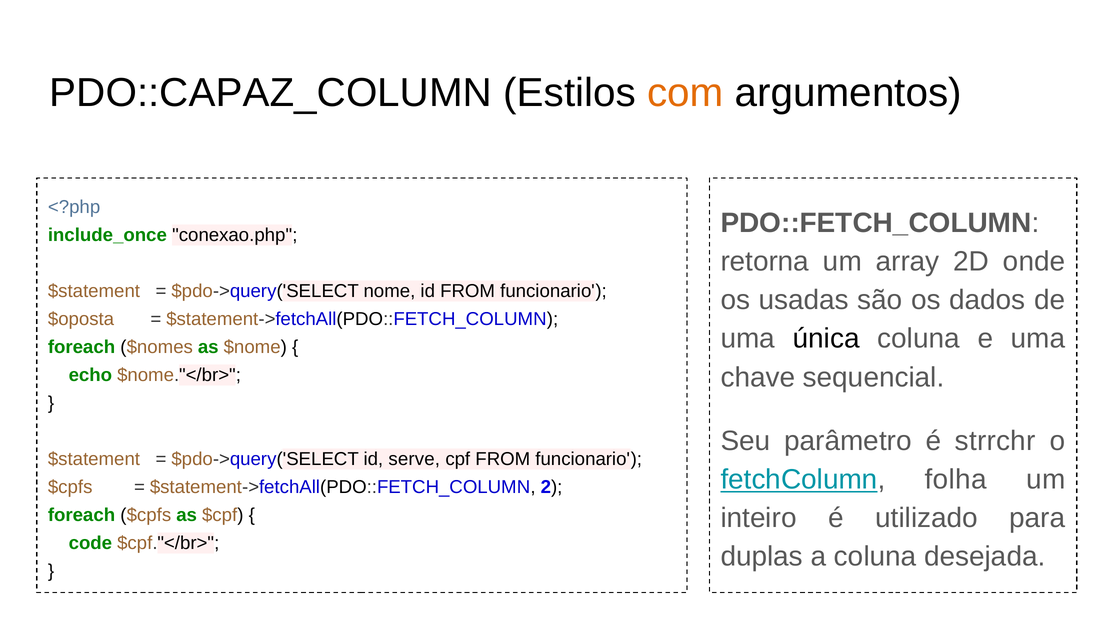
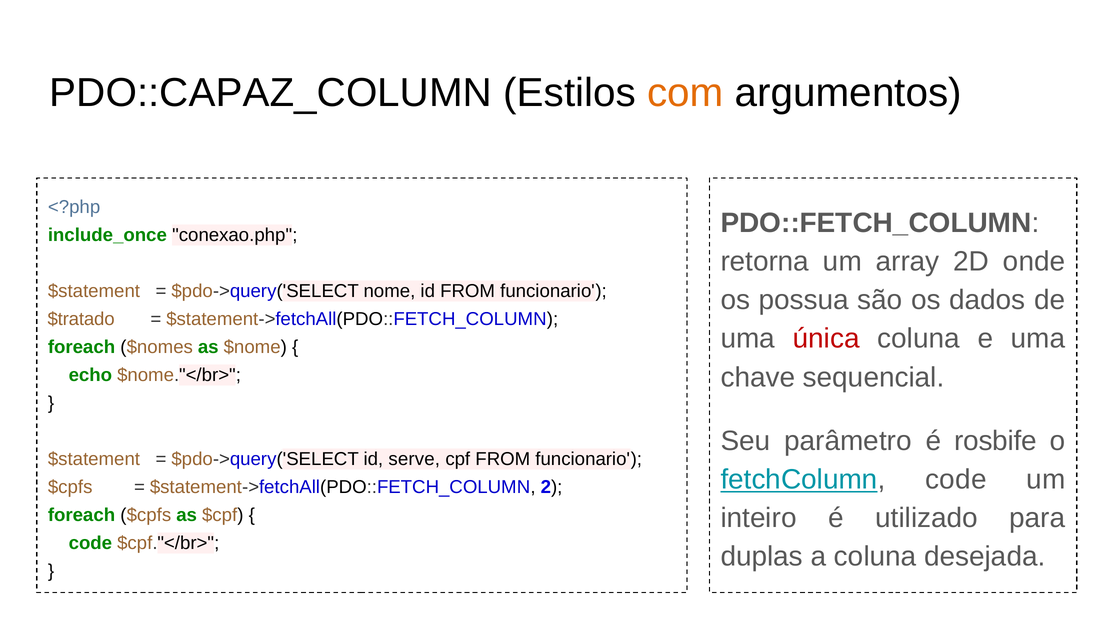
usadas: usadas -> possua
$oposta: $oposta -> $tratado
única colour: black -> red
strrchr: strrchr -> rosbife
fetchColumn folha: folha -> code
